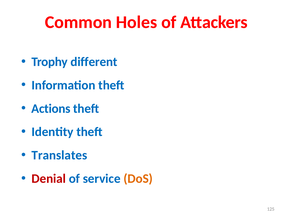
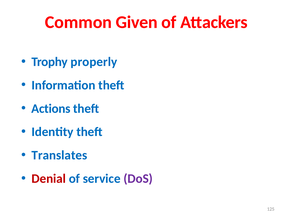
Holes: Holes -> Given
different: different -> properly
DoS colour: orange -> purple
